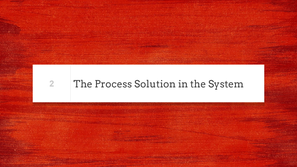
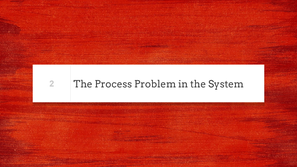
Solution: Solution -> Problem
